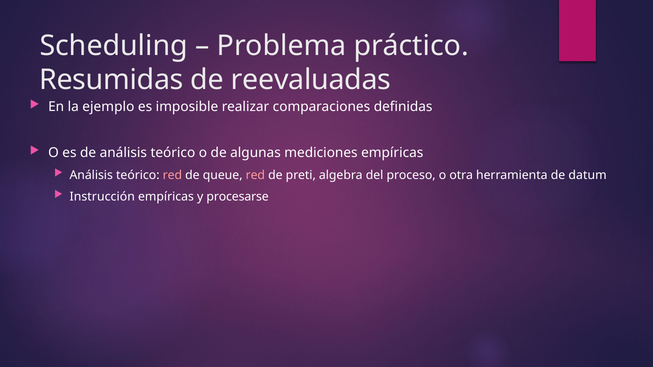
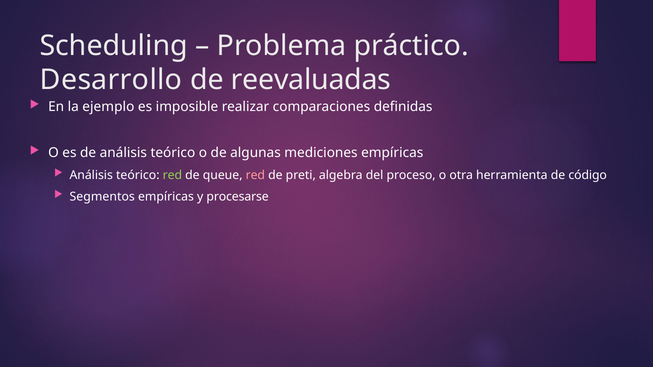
Resumidas: Resumidas -> Desarrollo
red at (172, 175) colour: pink -> light green
datum: datum -> código
Instrucción: Instrucción -> Segmentos
